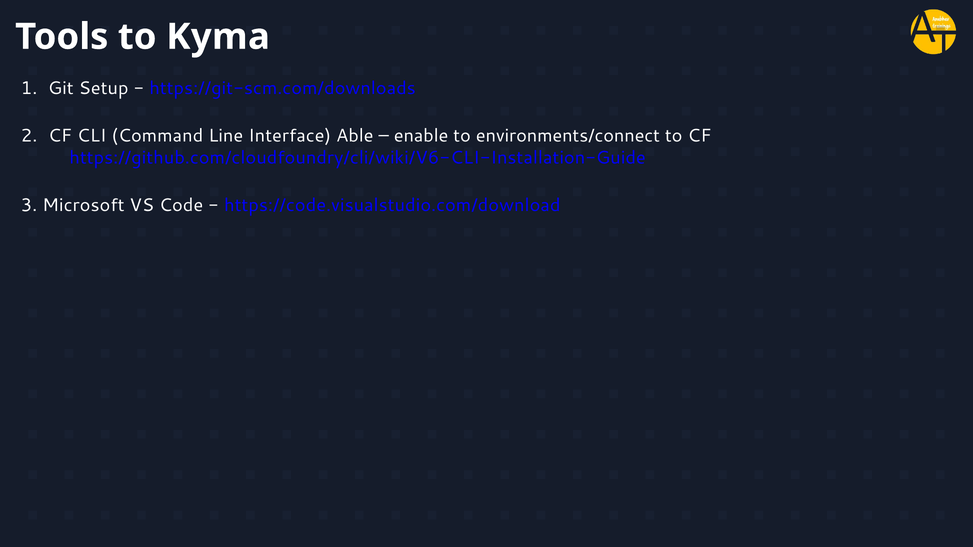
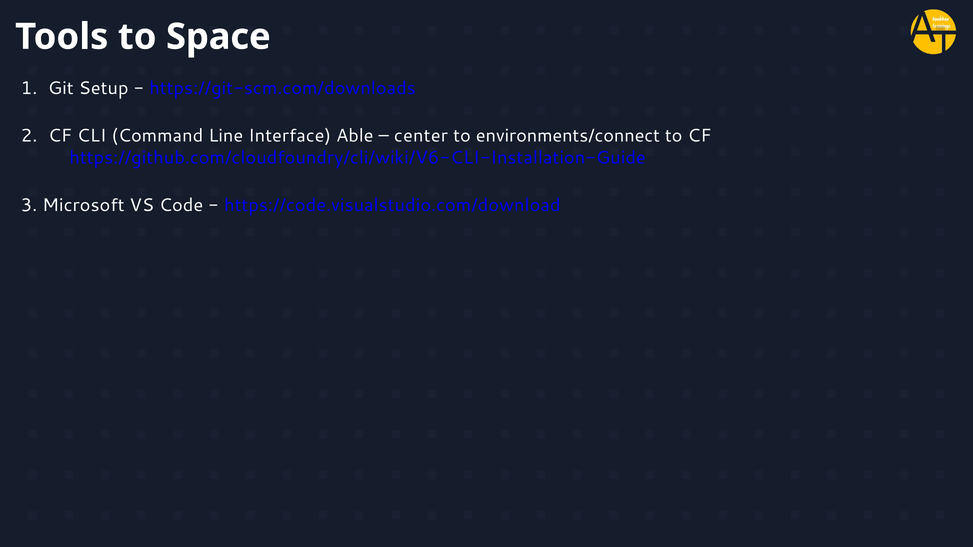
Kyma: Kyma -> Space
enable: enable -> center
